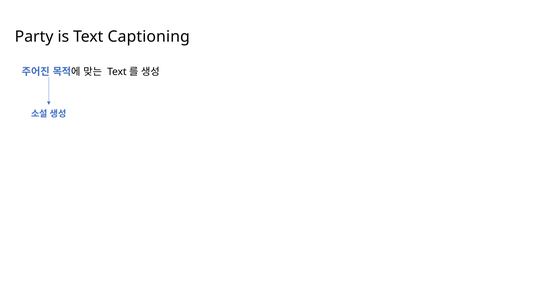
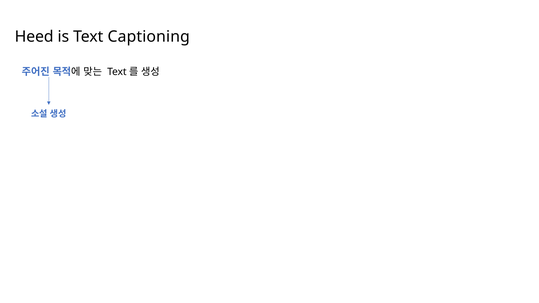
Party: Party -> Heed
